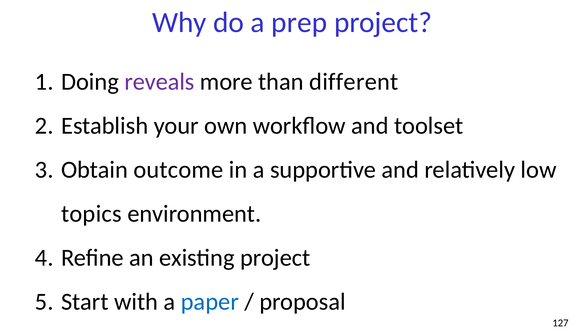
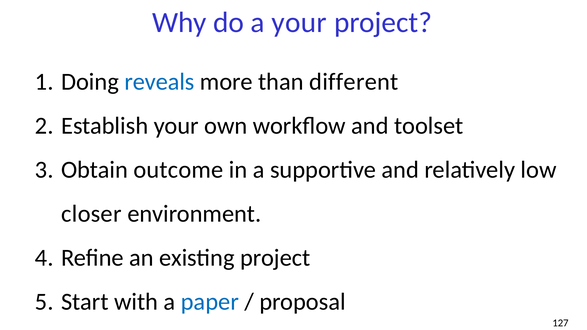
a prep: prep -> your
reveals colour: purple -> blue
topics: topics -> closer
